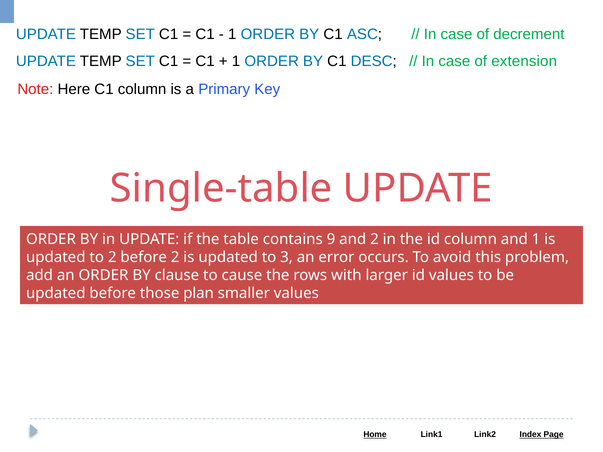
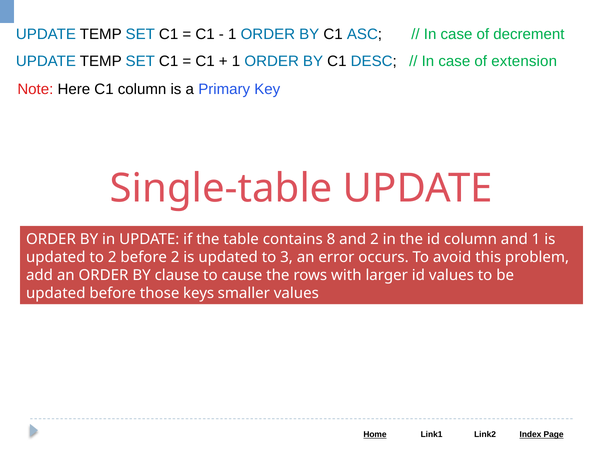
9: 9 -> 8
plan: plan -> keys
